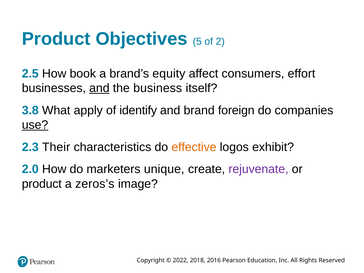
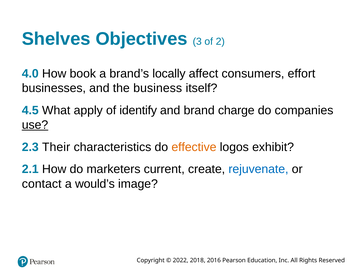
Product at (56, 39): Product -> Shelves
5: 5 -> 3
2.5: 2.5 -> 4.0
equity: equity -> locally
and at (99, 88) underline: present -> none
3.8: 3.8 -> 4.5
foreign: foreign -> charge
2.0: 2.0 -> 2.1
unique: unique -> current
rejuvenate colour: purple -> blue
product at (42, 184): product -> contact
zeros’s: zeros’s -> would’s
